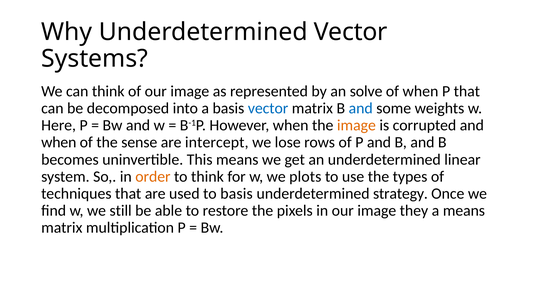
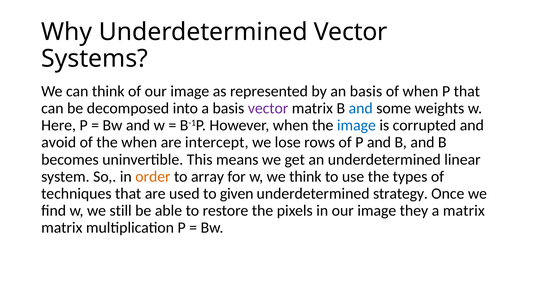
an solve: solve -> basis
vector at (268, 109) colour: blue -> purple
image at (356, 126) colour: orange -> blue
when at (59, 143): when -> avoid
the sense: sense -> when
to think: think -> array
we plots: plots -> think
to basis: basis -> given
a means: means -> matrix
